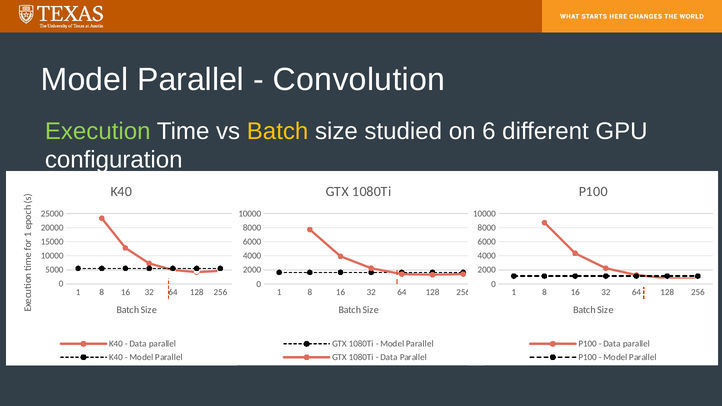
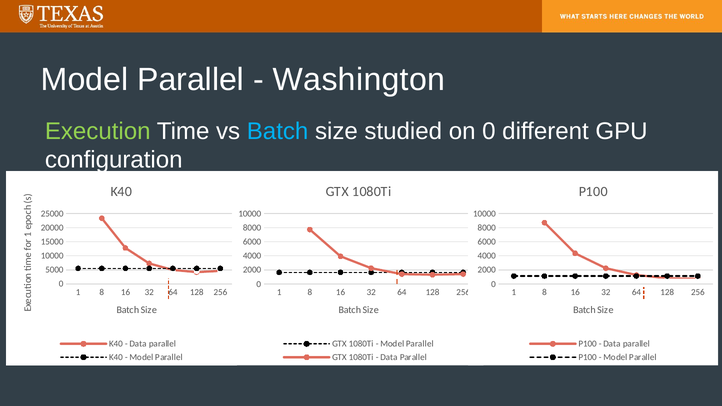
Convolution: Convolution -> Washington
Batch at (278, 131) colour: yellow -> light blue
on 6: 6 -> 0
